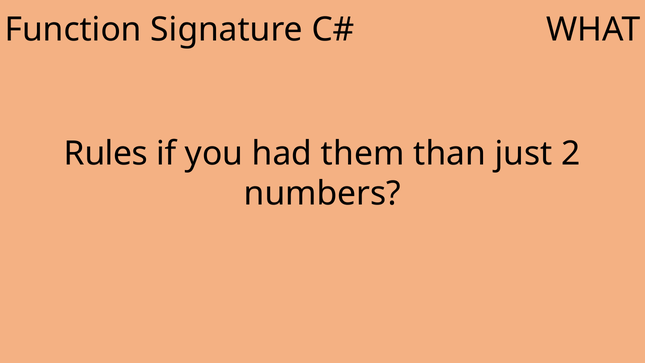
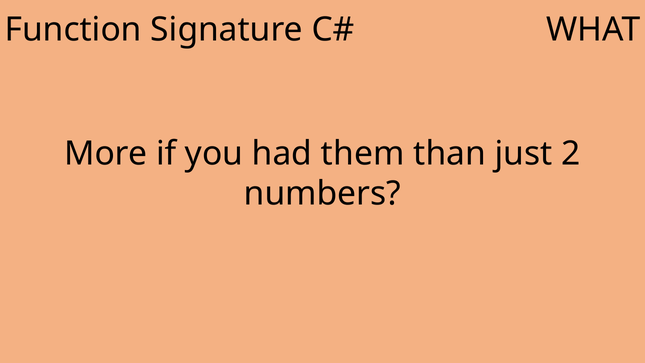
Rules: Rules -> More
